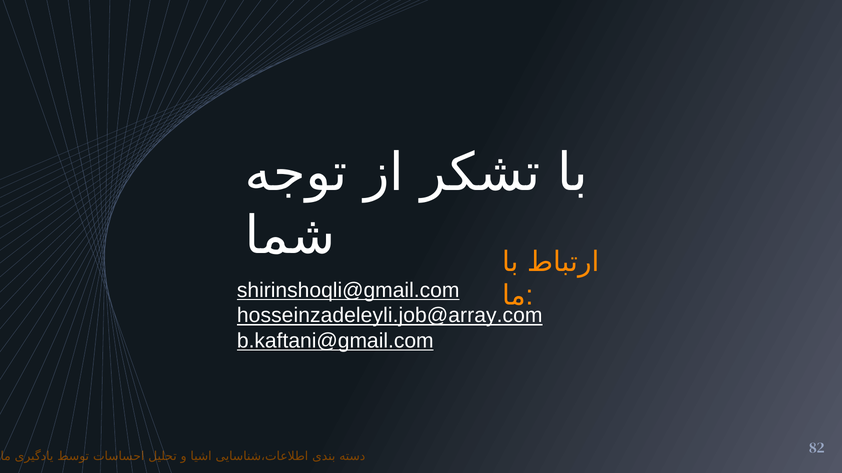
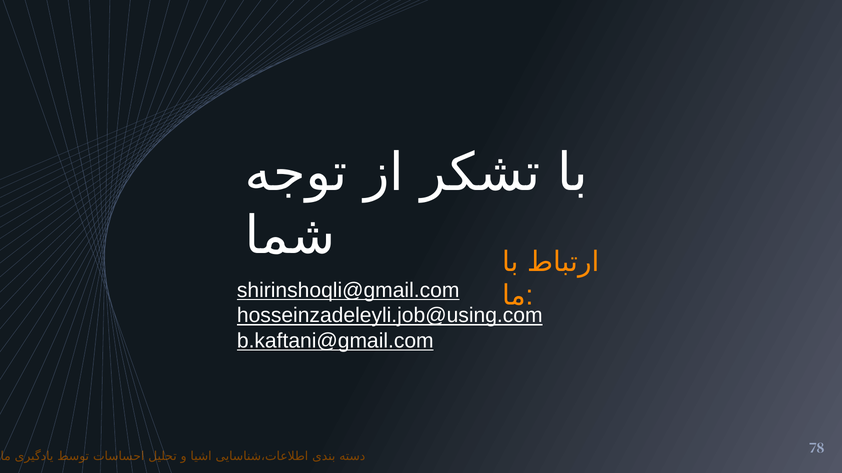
hosseinzadeleyli.job@array.com: hosseinzadeleyli.job@array.com -> hosseinzadeleyli.job@using.com
82: 82 -> 78
